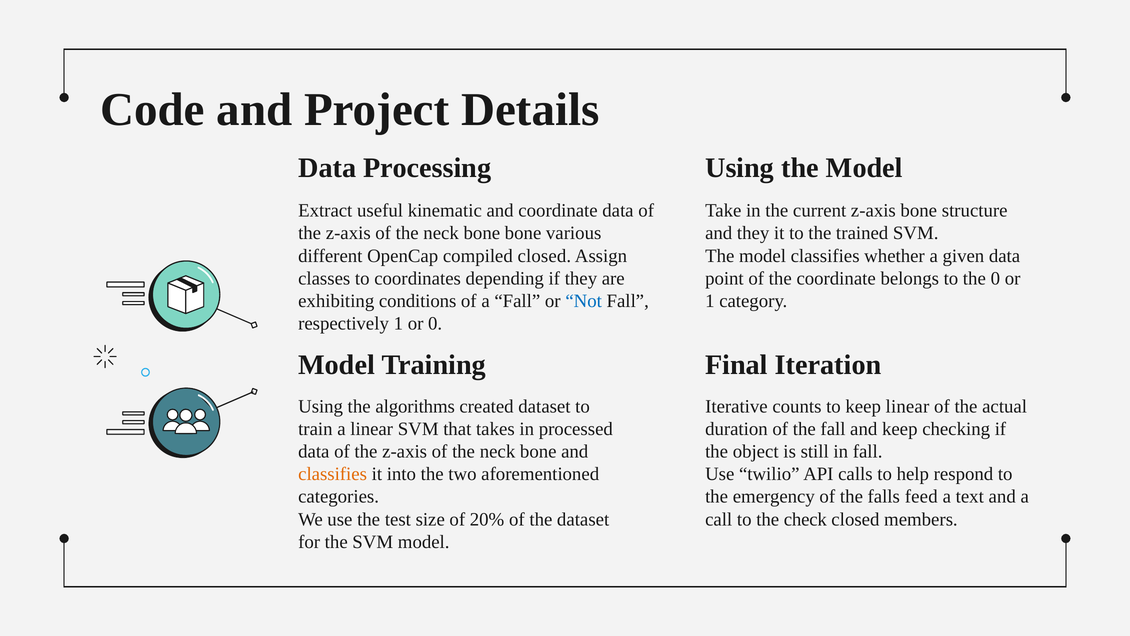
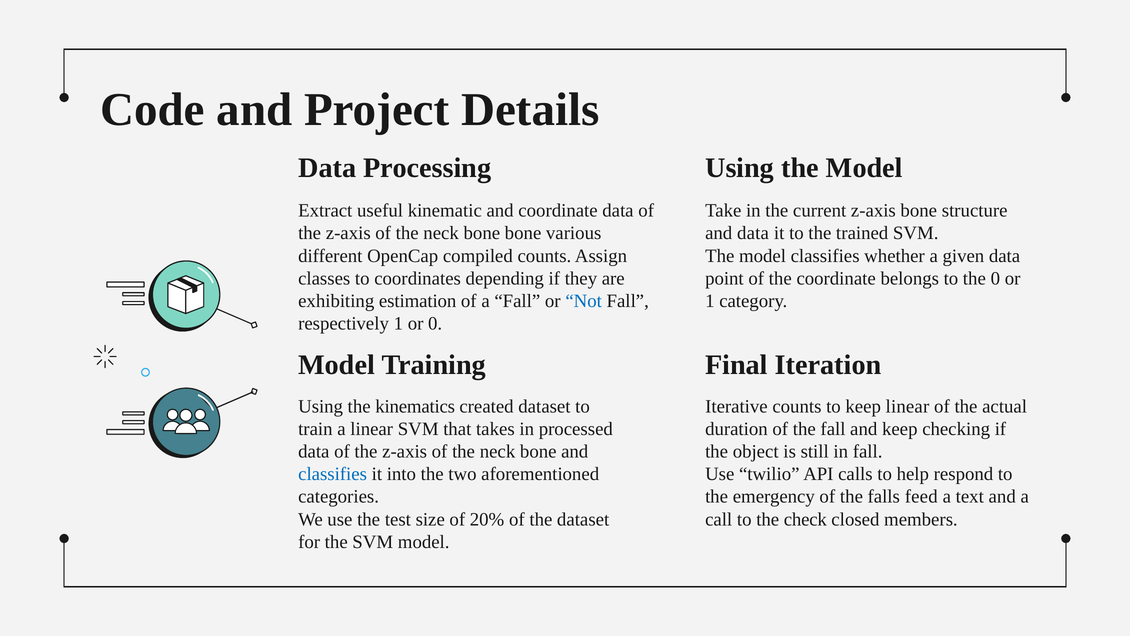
and they: they -> data
compiled closed: closed -> counts
conditions: conditions -> estimation
algorithms: algorithms -> kinematics
classifies at (333, 474) colour: orange -> blue
